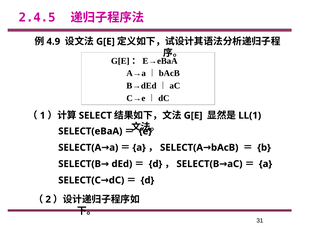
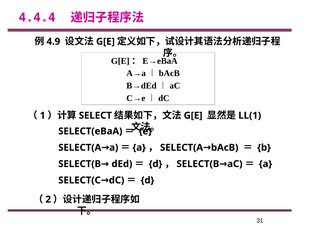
2.4.5: 2.4.5 -> 4.4.4
